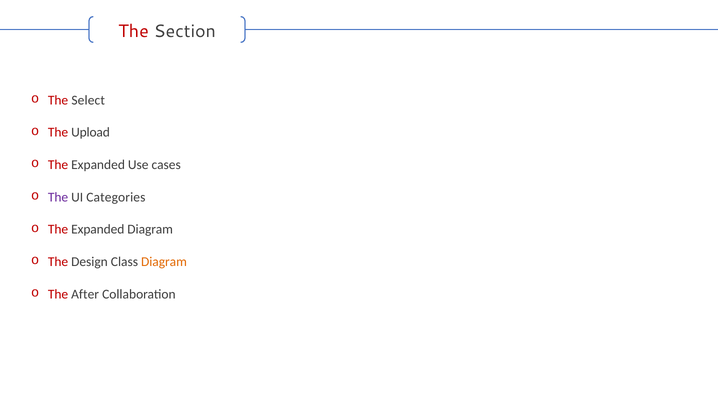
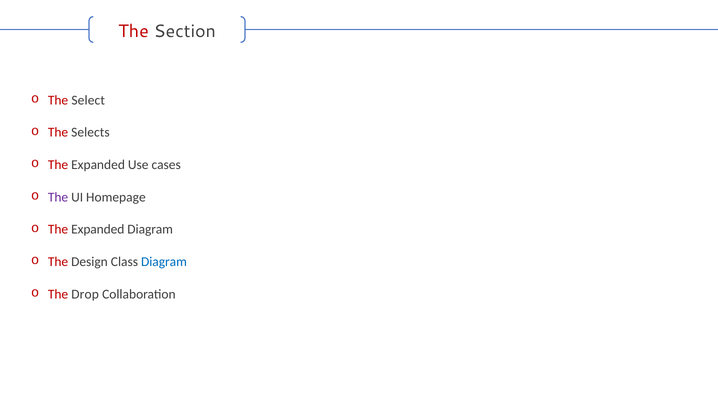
Upload: Upload -> Selects
Categories: Categories -> Homepage
Diagram at (164, 262) colour: orange -> blue
After: After -> Drop
